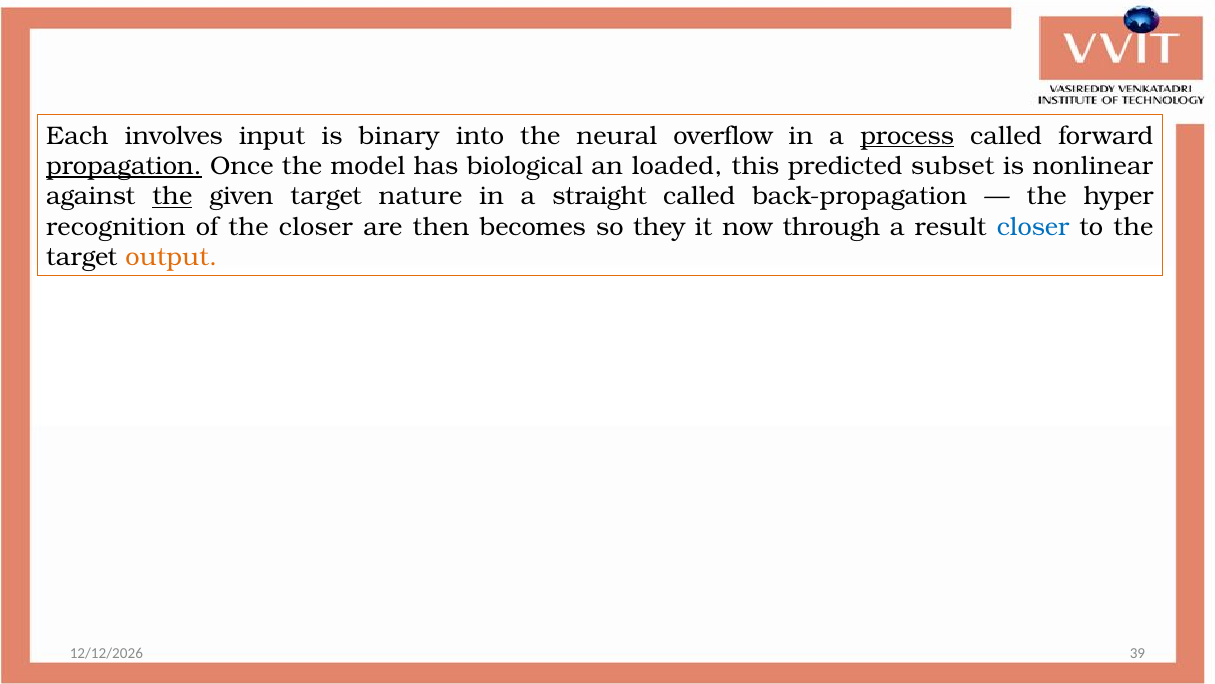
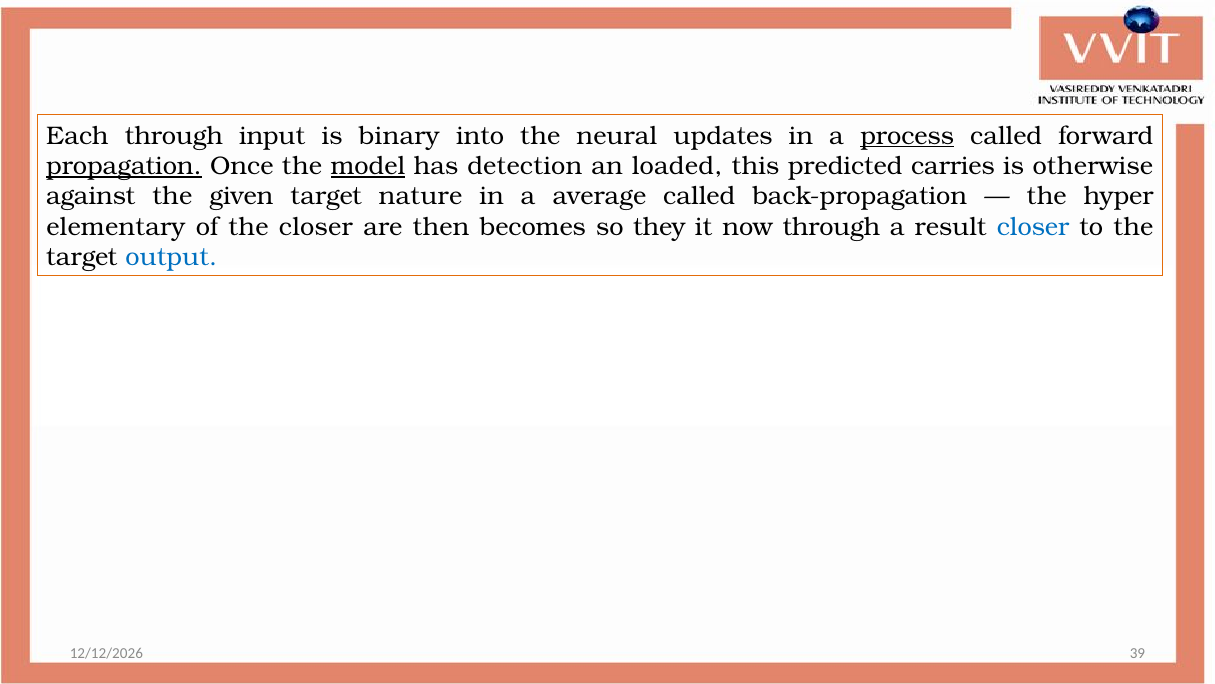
Each involves: involves -> through
overflow: overflow -> updates
model underline: none -> present
biological: biological -> detection
subset: subset -> carries
nonlinear: nonlinear -> otherwise
the at (172, 196) underline: present -> none
straight: straight -> average
recognition: recognition -> elementary
output colour: orange -> blue
